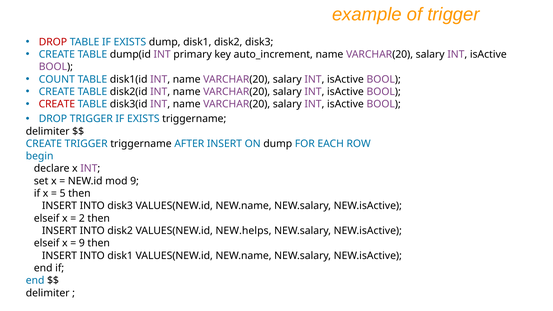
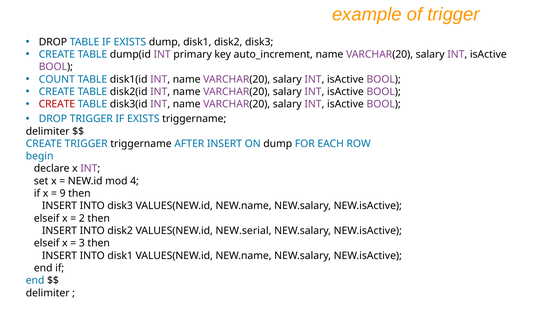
DROP at (53, 42) colour: red -> black
mod 9: 9 -> 4
5: 5 -> 9
NEW.helps: NEW.helps -> NEW.serial
9 at (82, 243): 9 -> 3
